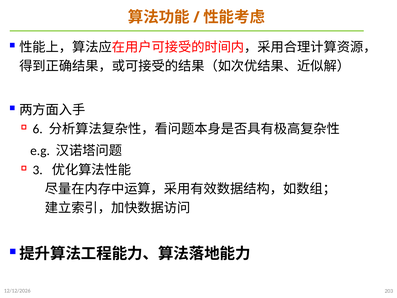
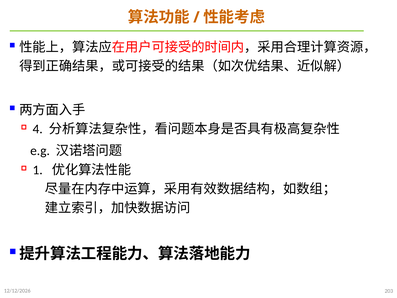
6: 6 -> 4
3: 3 -> 1
